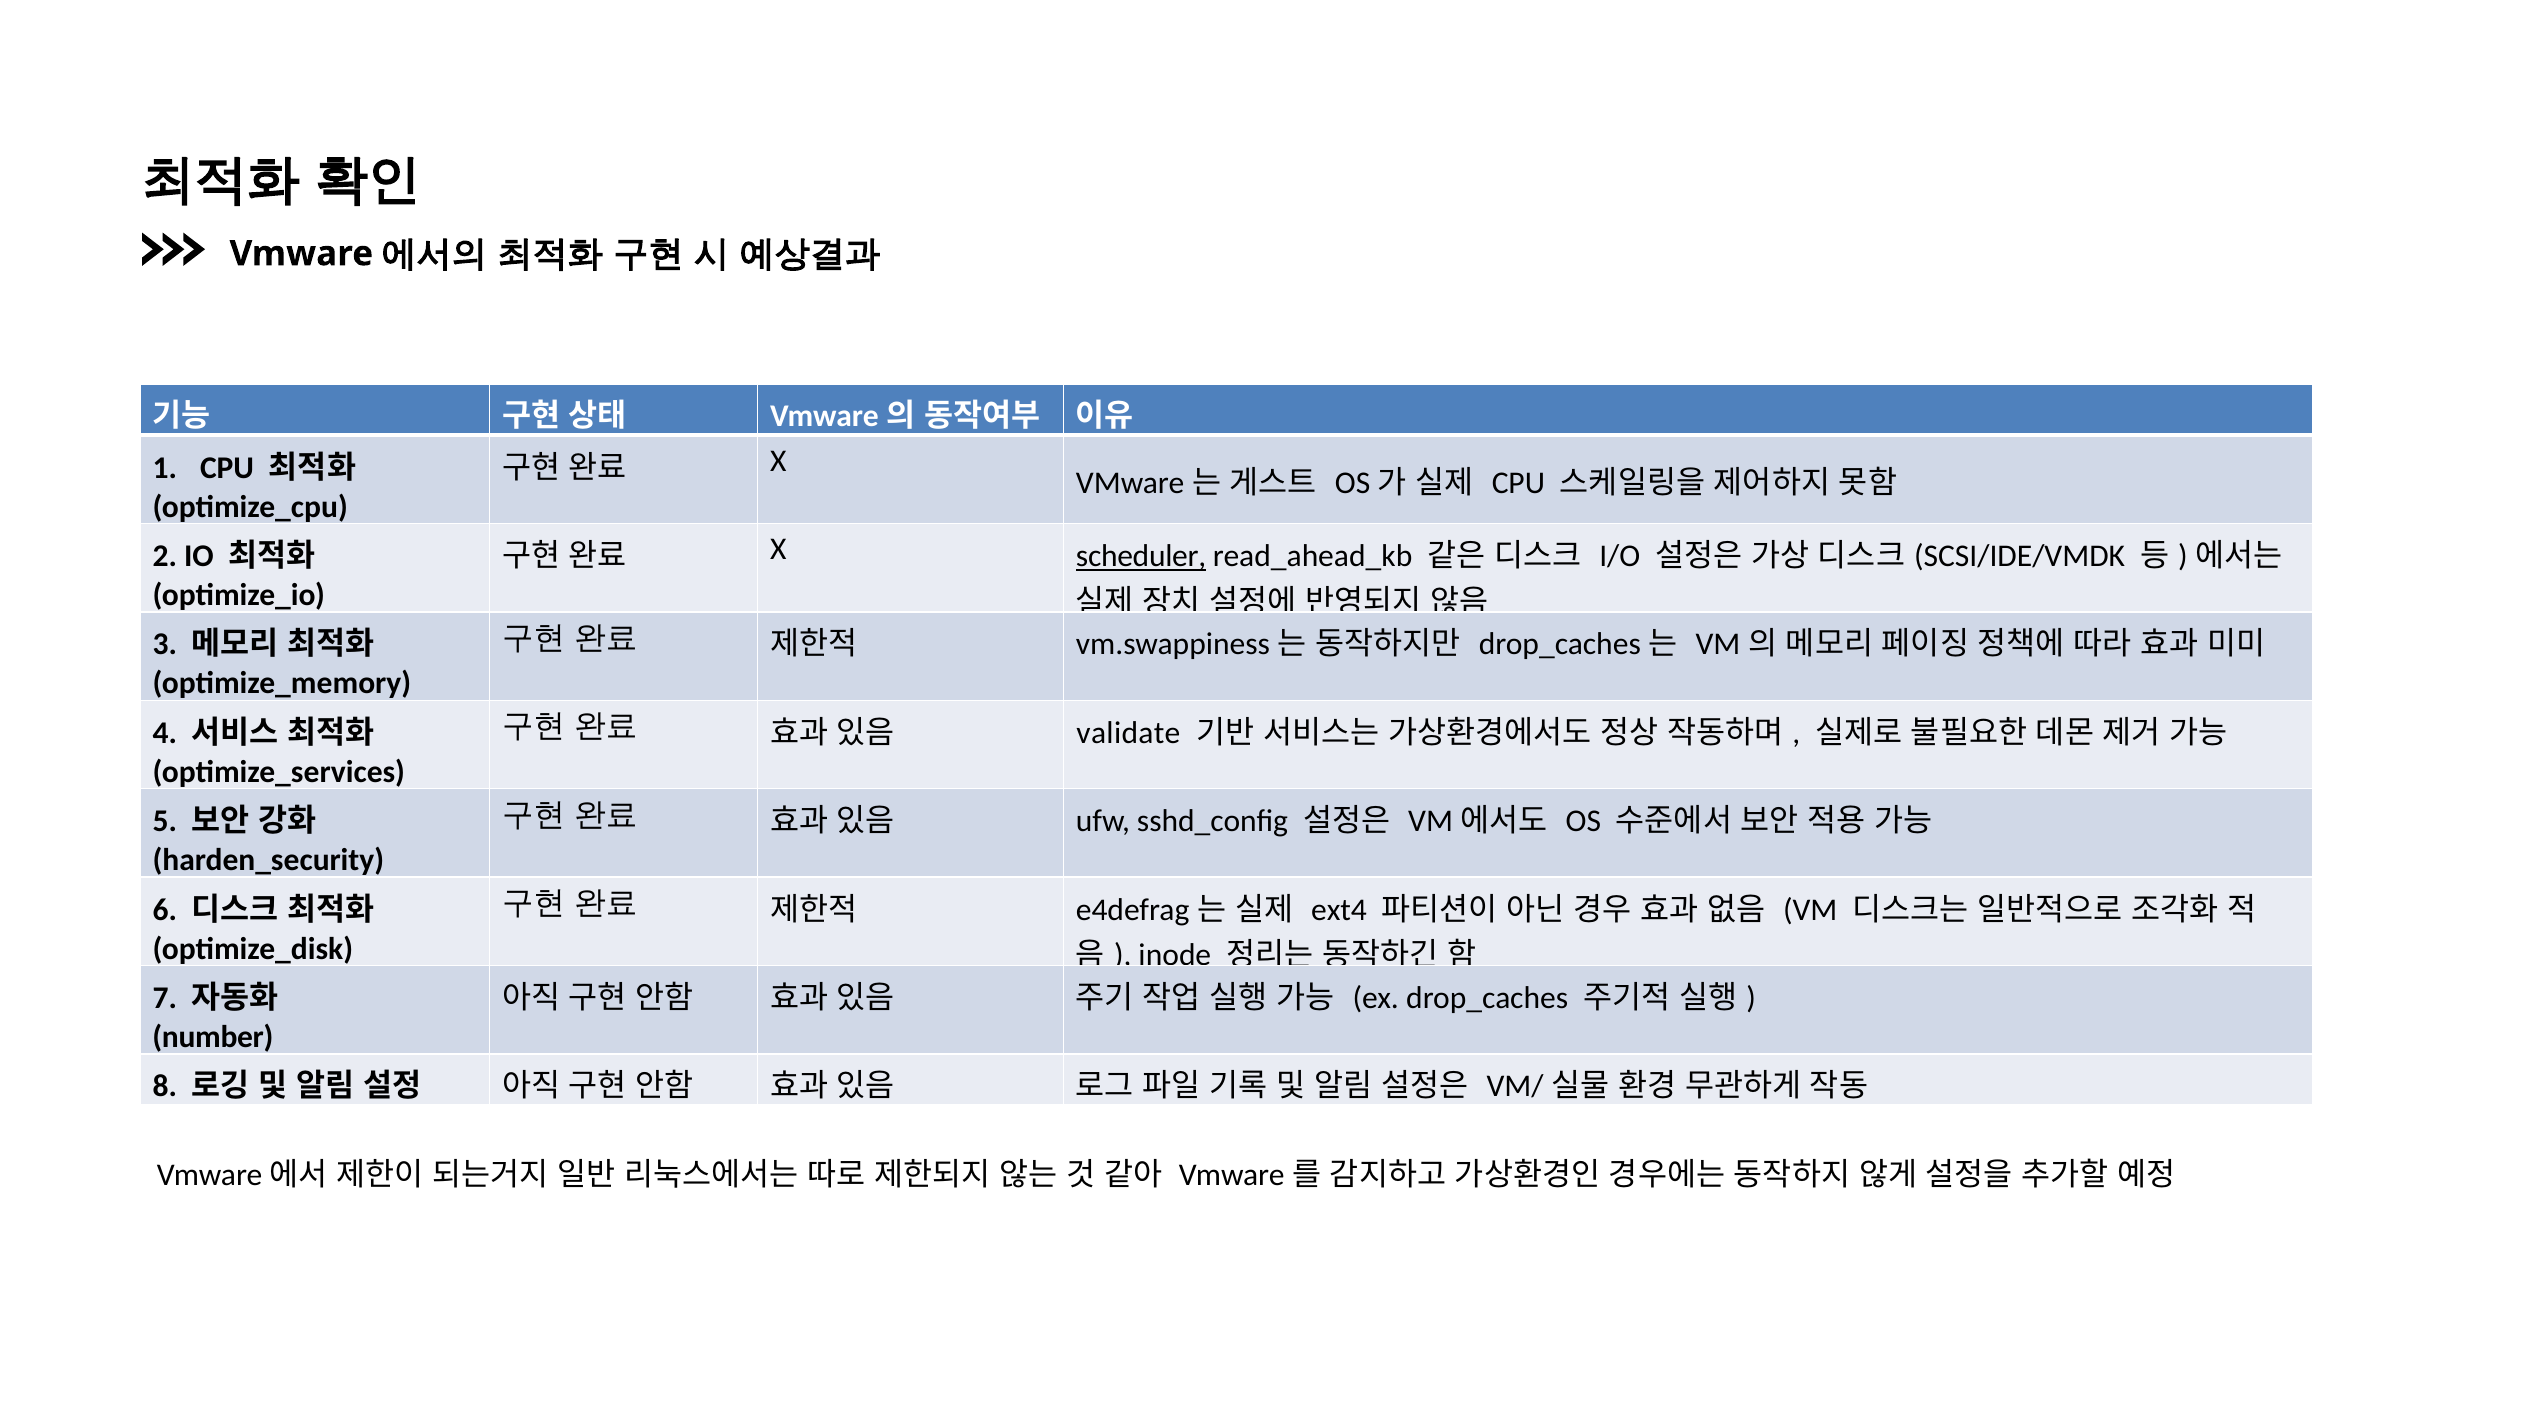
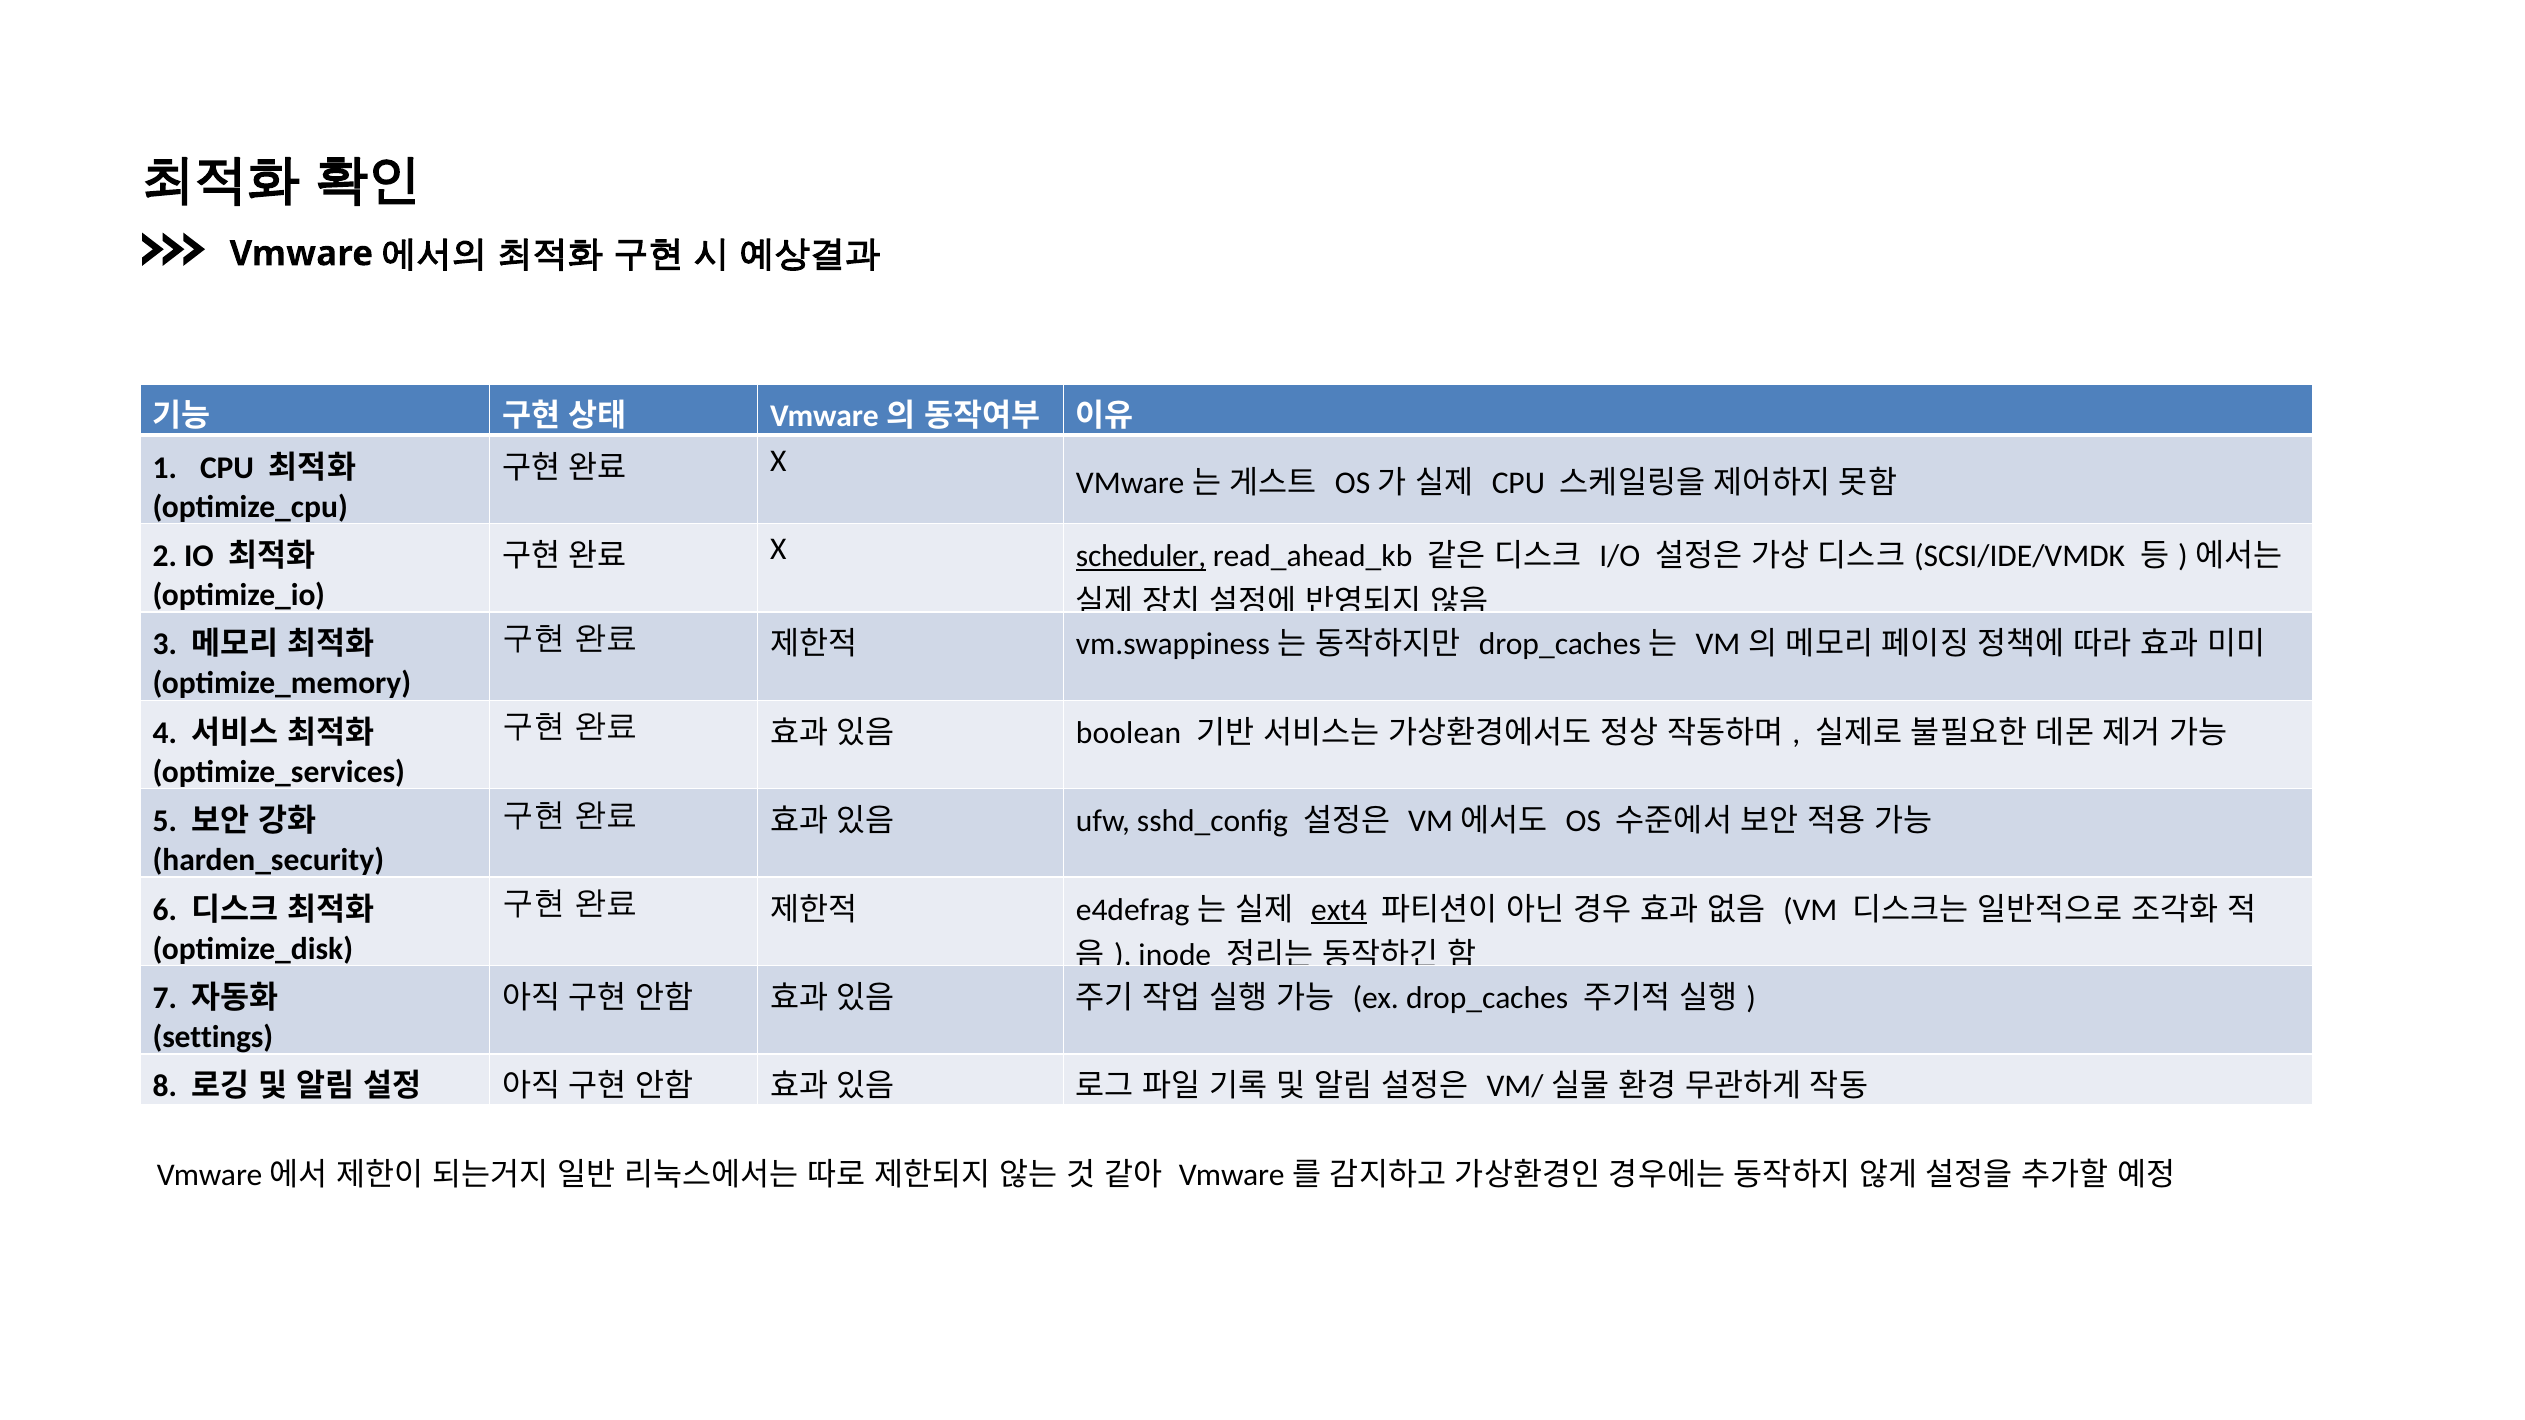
validate: validate -> boolean
ext4 underline: none -> present
number: number -> settings
